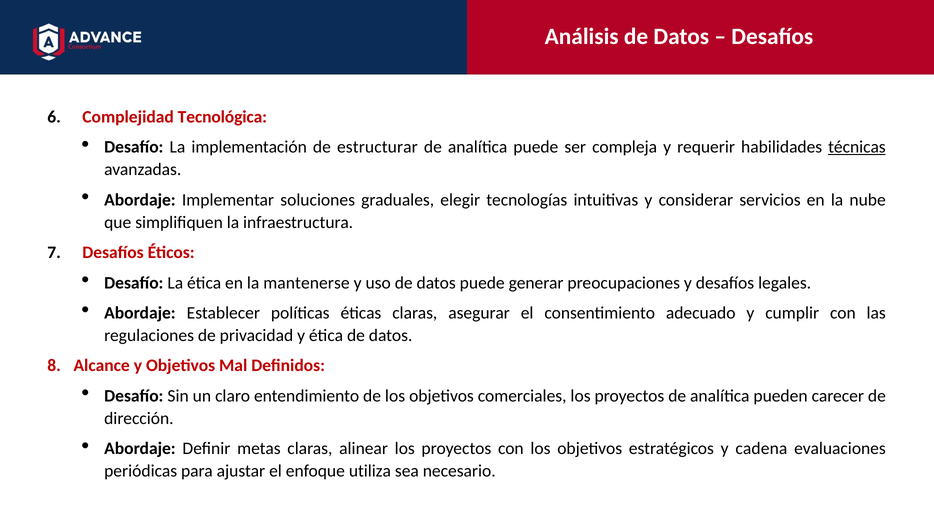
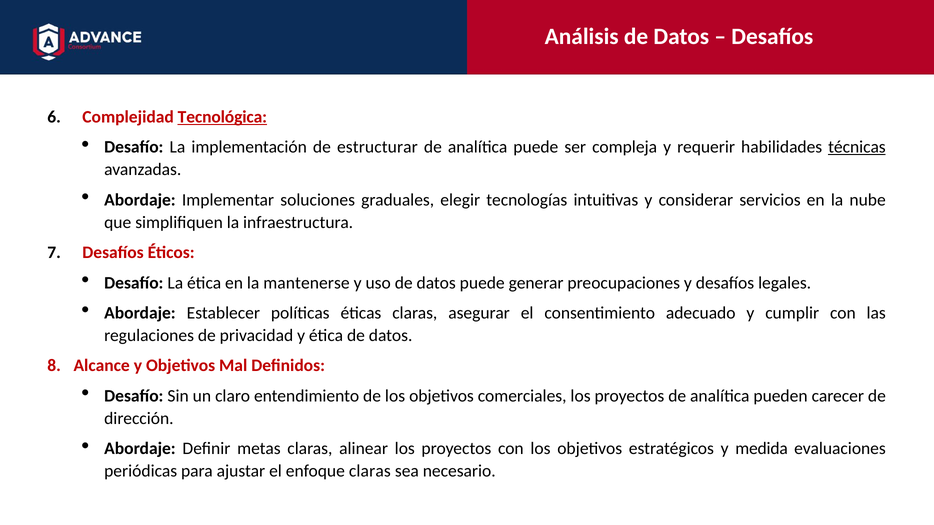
Tecnológica underline: none -> present
cadena: cadena -> medida
enfoque utiliza: utiliza -> claras
